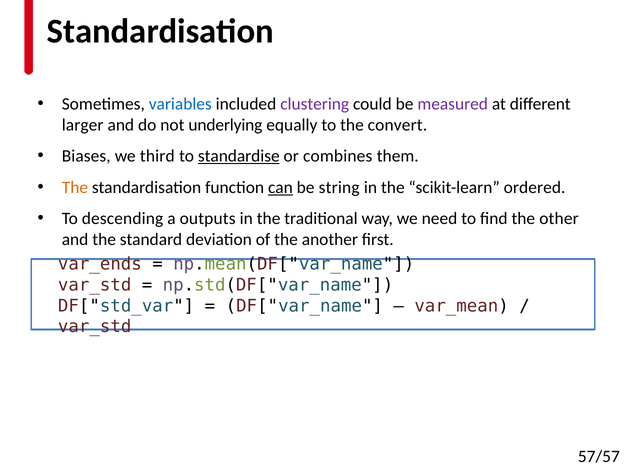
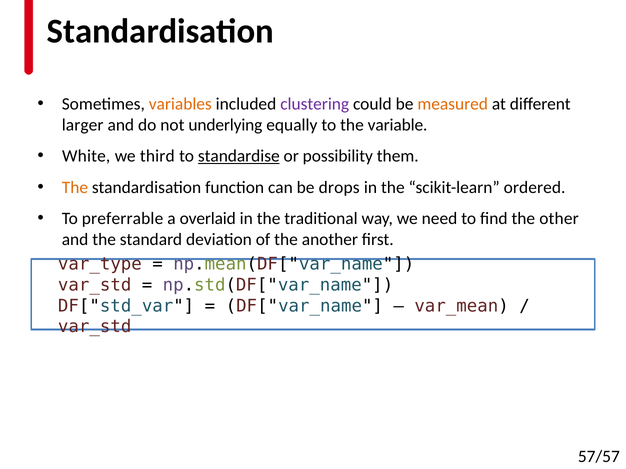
variables colour: blue -> orange
measured colour: purple -> orange
convert: convert -> variable
Biases: Biases -> White
combines: combines -> possibility
can underline: present -> none
string: string -> drops
descending: descending -> preferrable
outputs: outputs -> overlaid
var_ends: var_ends -> var_type
